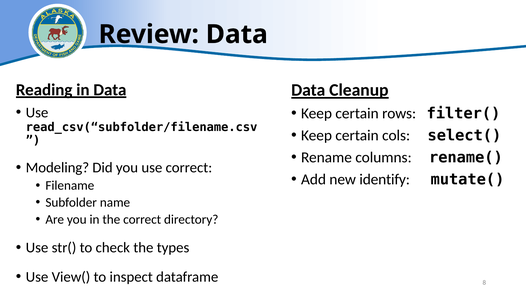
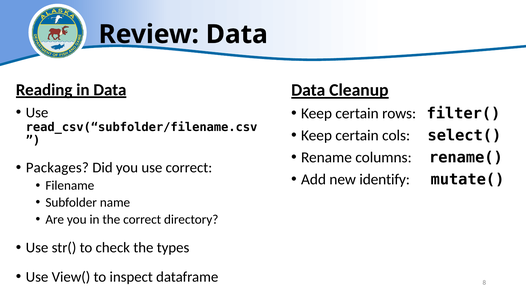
Modeling: Modeling -> Packages
